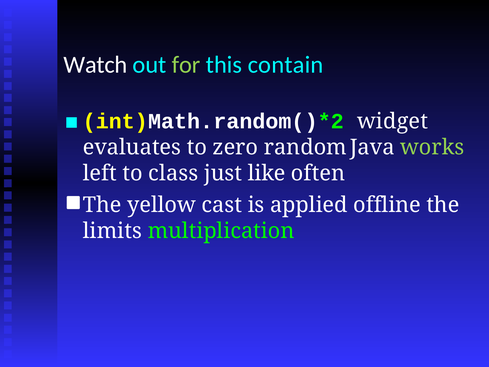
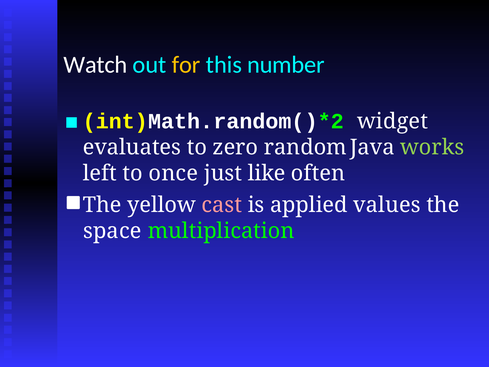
for colour: light green -> yellow
contain: contain -> number
class: class -> once
cast colour: white -> pink
offline: offline -> values
limits: limits -> space
